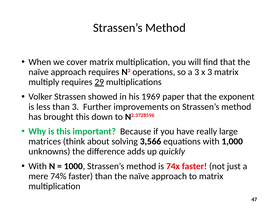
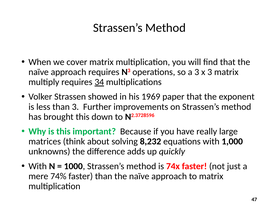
29: 29 -> 34
3,566: 3,566 -> 8,232
